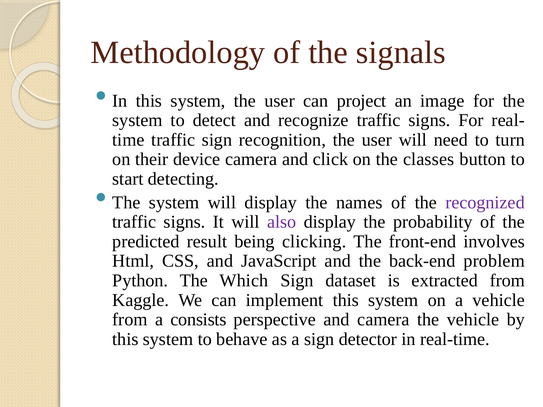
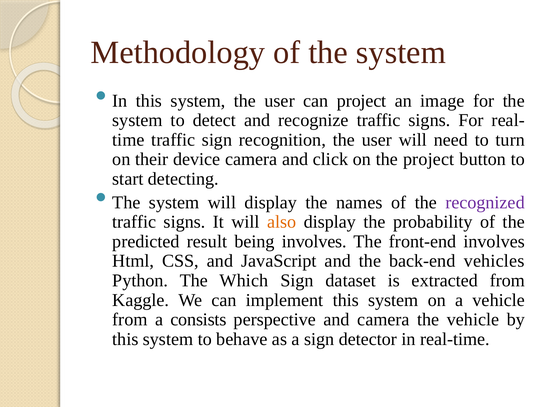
of the signals: signals -> system
the classes: classes -> project
also colour: purple -> orange
being clicking: clicking -> involves
problem: problem -> vehicles
